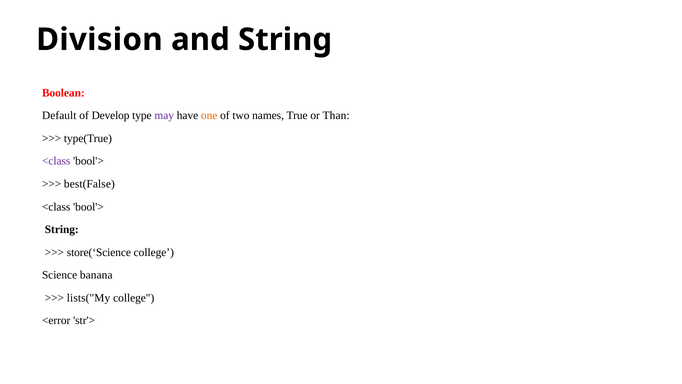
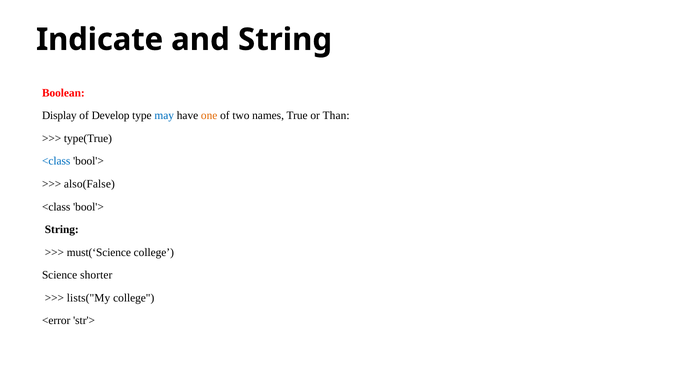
Division: Division -> Indicate
Default: Default -> Display
may colour: purple -> blue
<class at (56, 161) colour: purple -> blue
best(False: best(False -> also(False
store(‘Science: store(‘Science -> must(‘Science
banana: banana -> shorter
